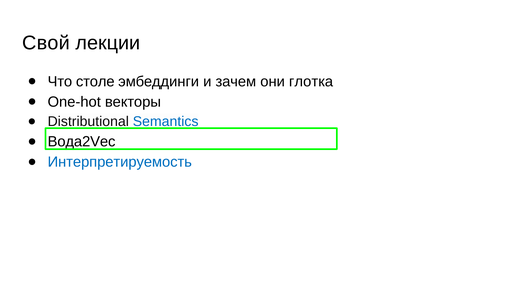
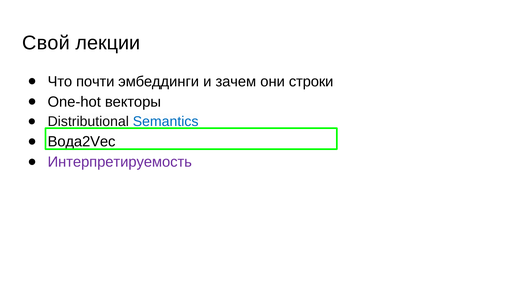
столе: столе -> почти
глотка: глотка -> строки
Интерпретируемость colour: blue -> purple
